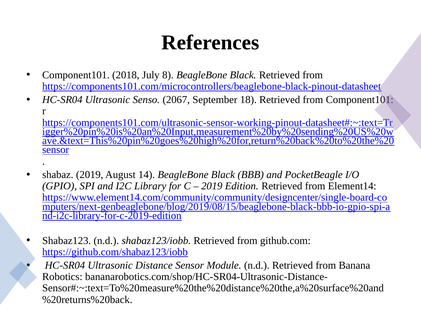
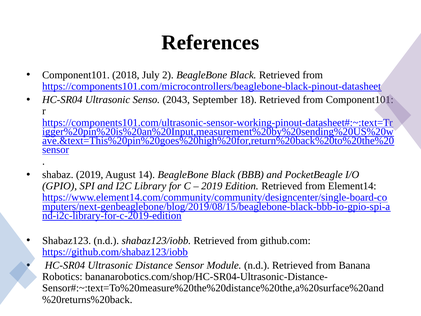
8: 8 -> 2
2067: 2067 -> 2043
